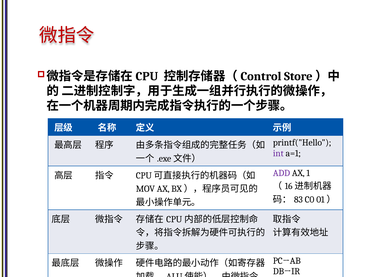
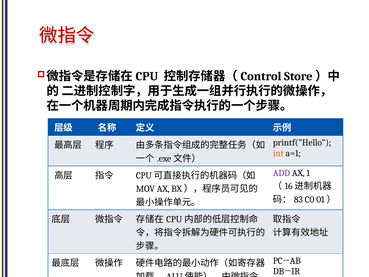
int colour: purple -> orange
